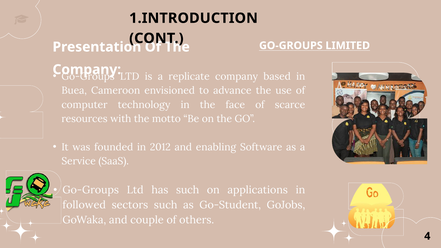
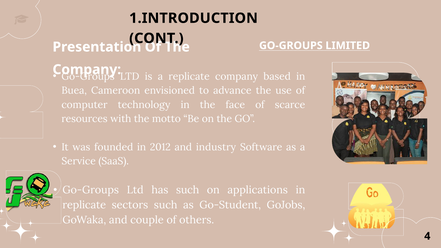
enabling: enabling -> industry
followed at (84, 205): followed -> replicate
